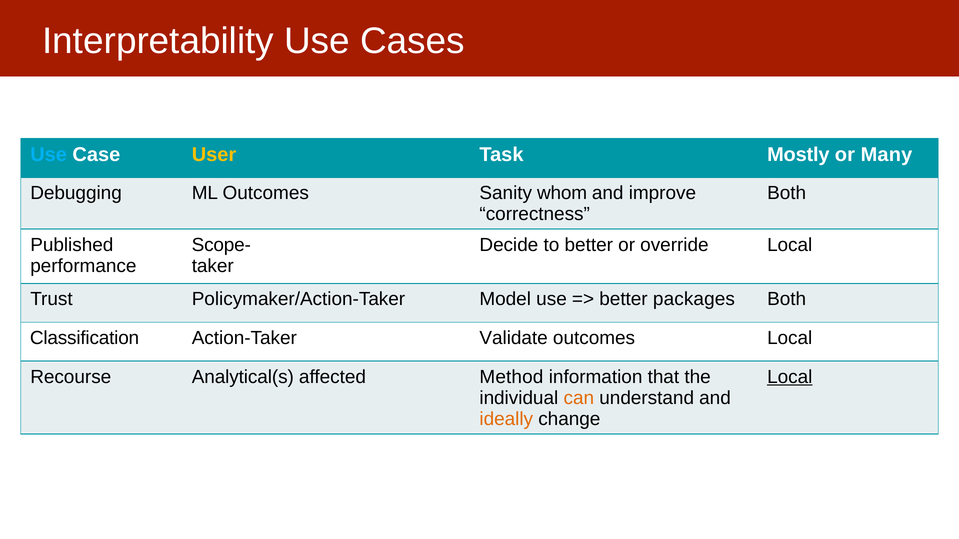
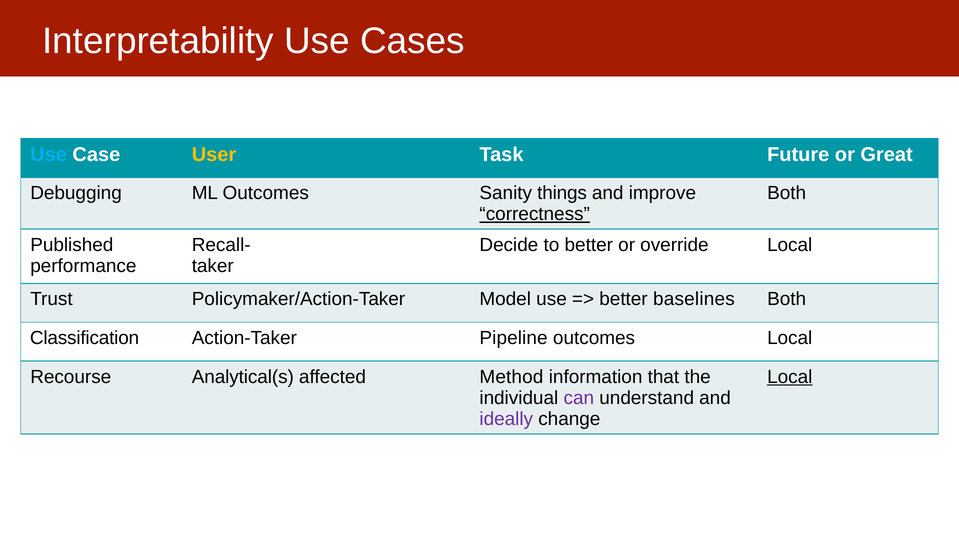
Mostly: Mostly -> Future
Many: Many -> Great
whom: whom -> things
correctness underline: none -> present
Scope-: Scope- -> Recall-
packages: packages -> baselines
Validate: Validate -> Pipeline
can colour: orange -> purple
ideally colour: orange -> purple
